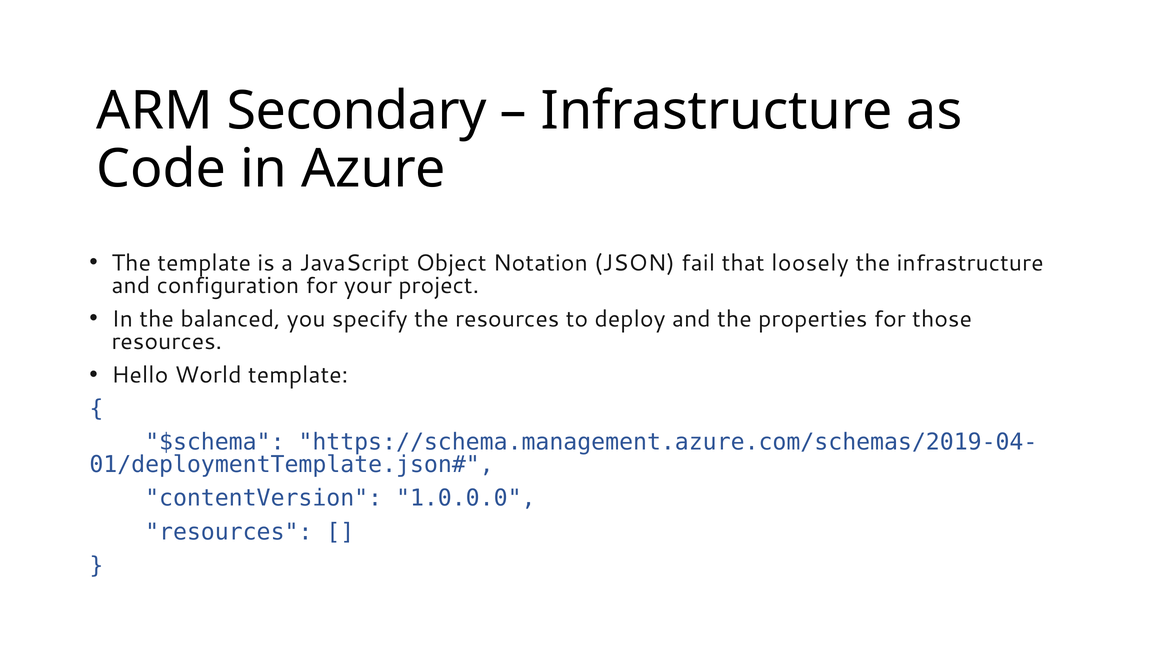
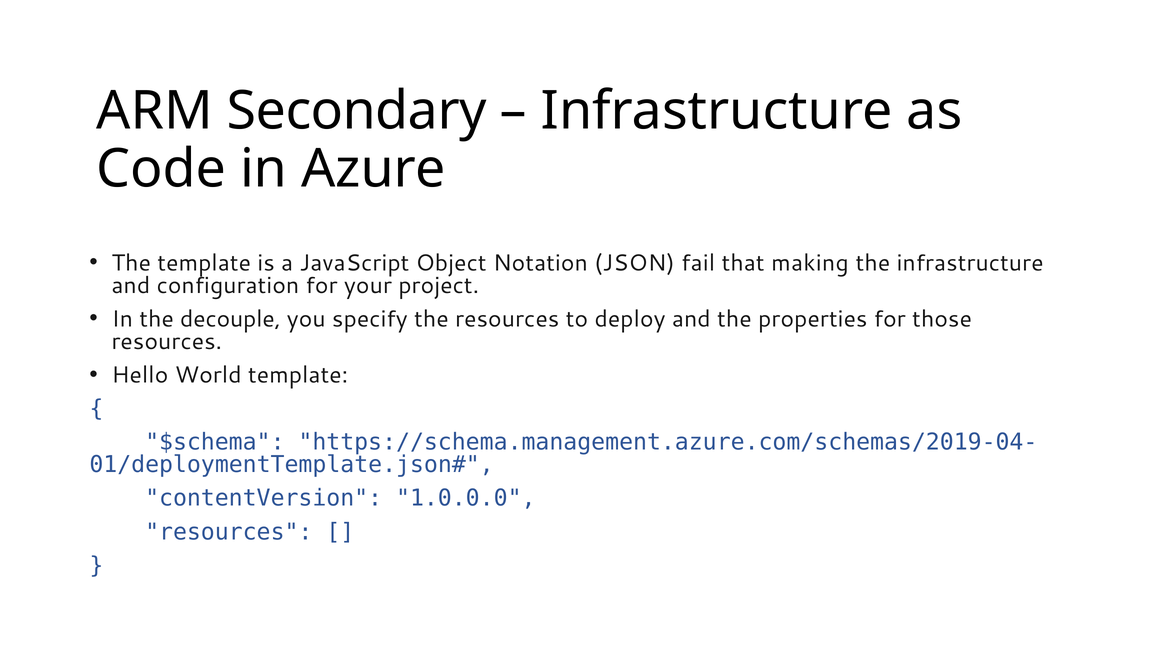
loosely: loosely -> making
balanced: balanced -> decouple
